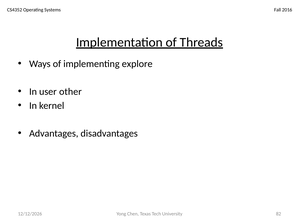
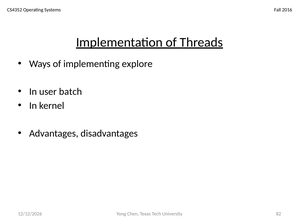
other: other -> batch
